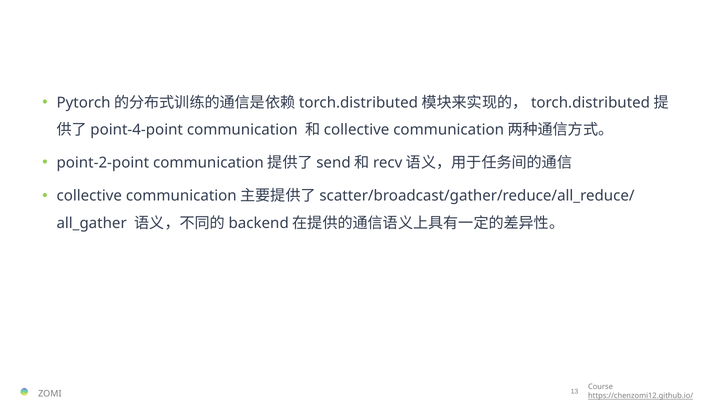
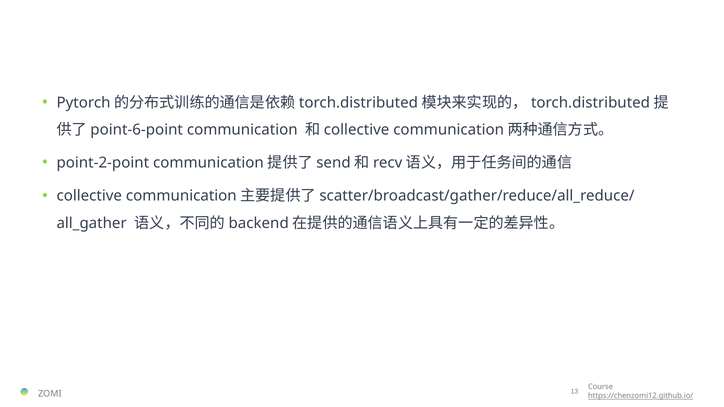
point-4-point: point-4-point -> point-6-point
